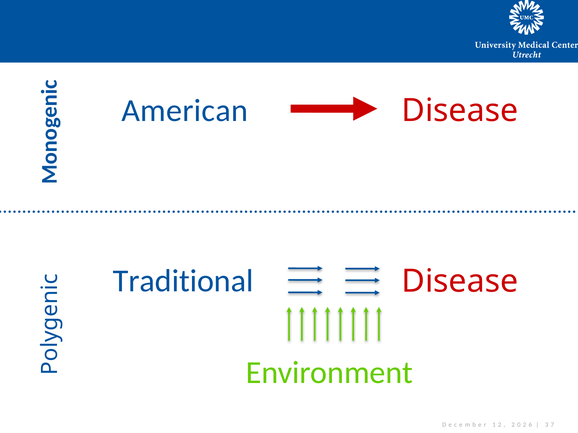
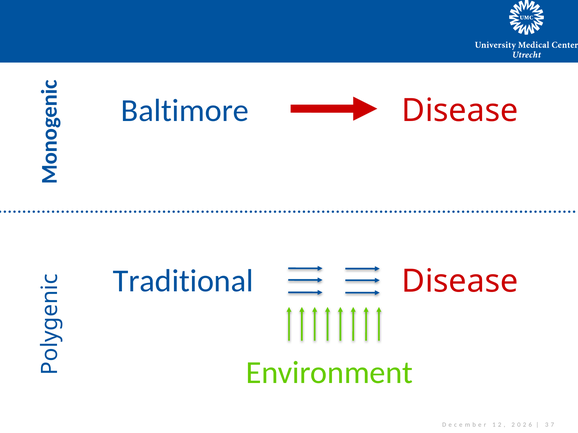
American: American -> Baltimore
